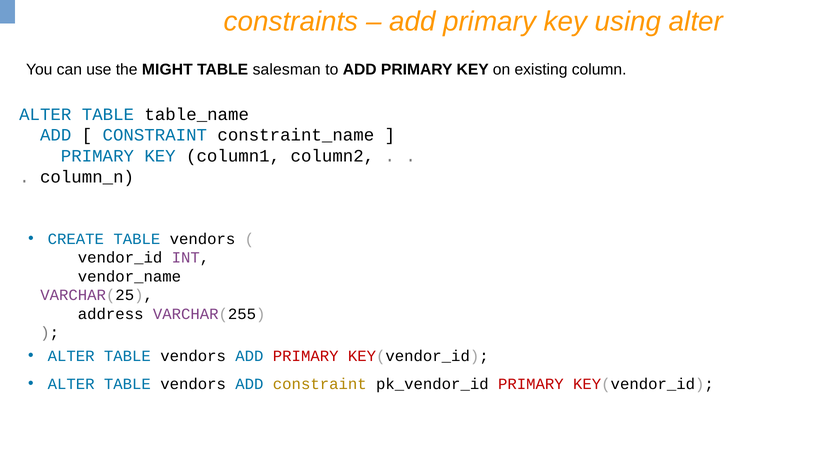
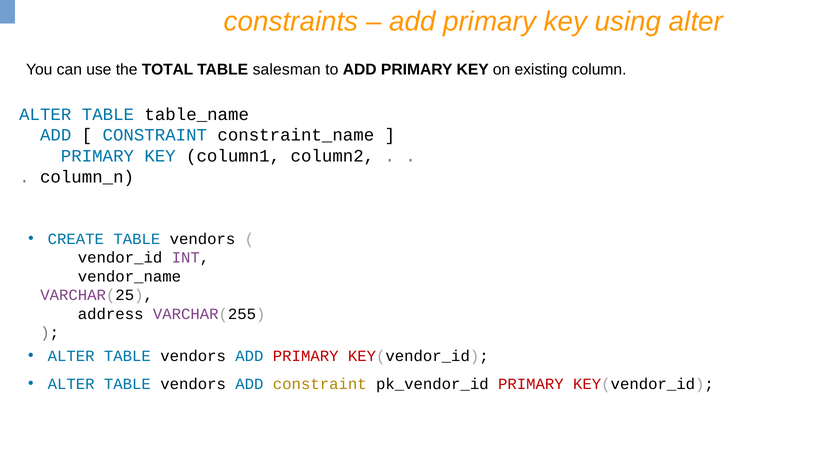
MIGHT: MIGHT -> TOTAL
